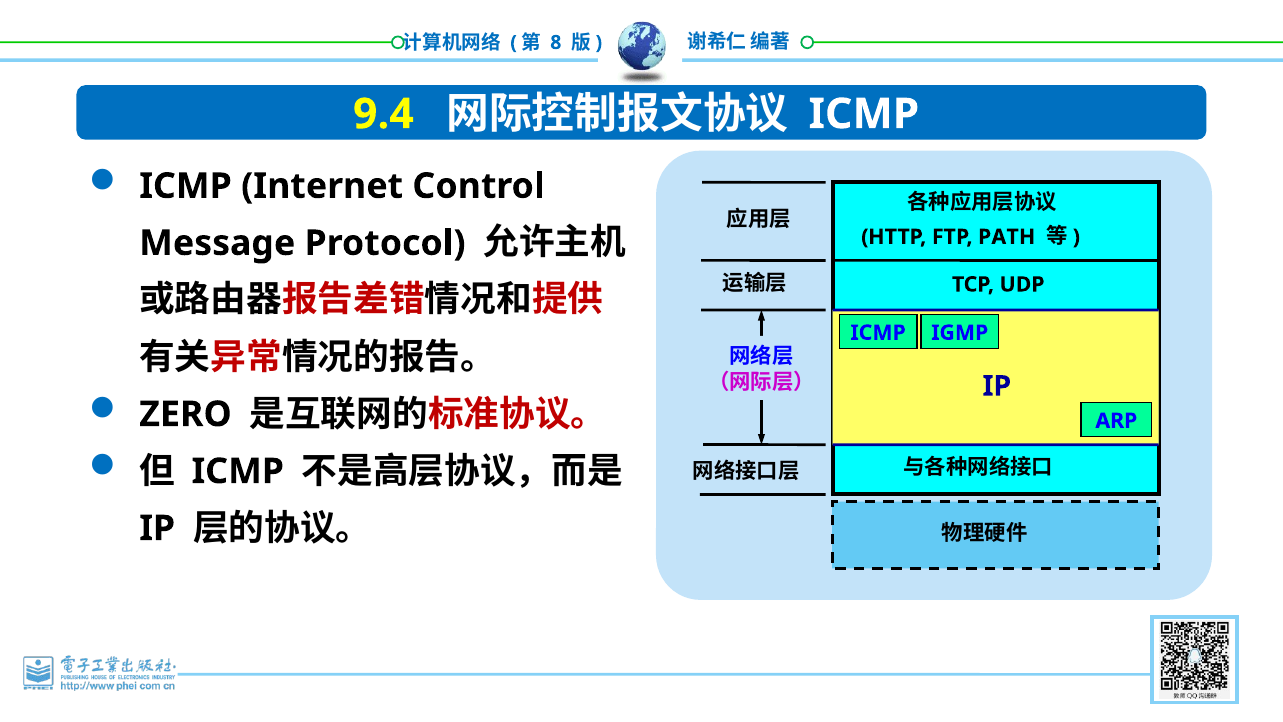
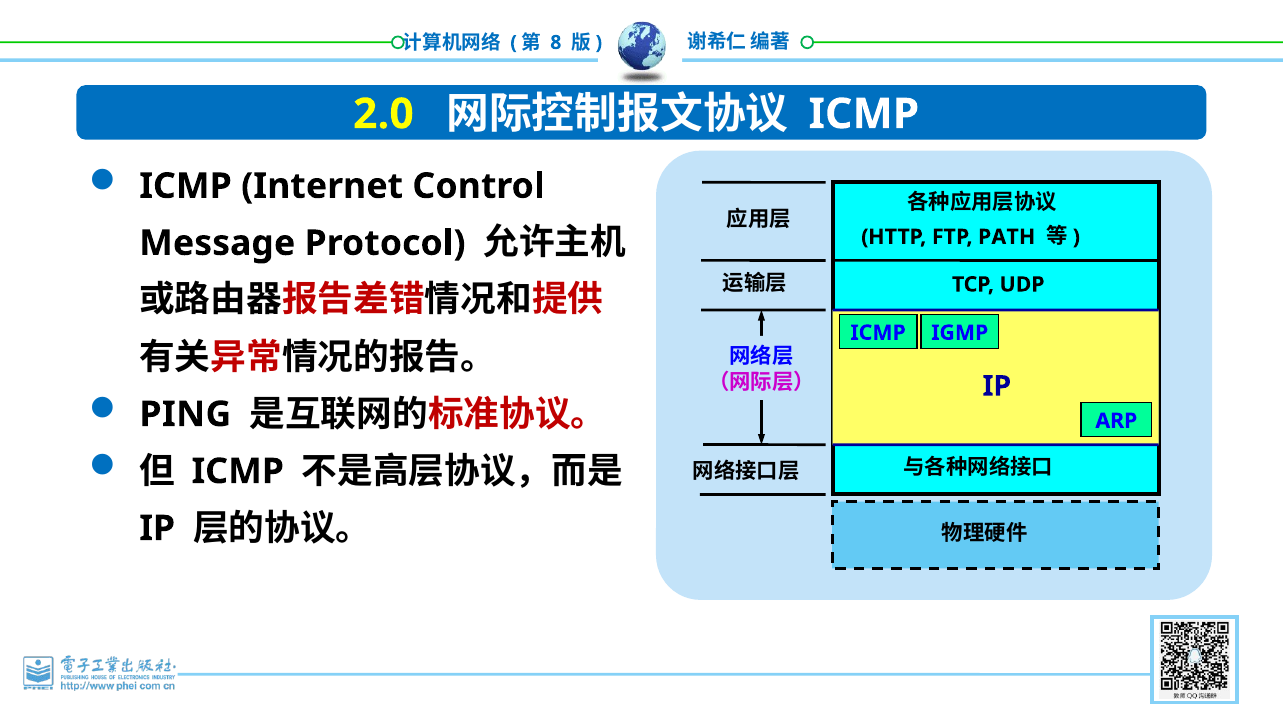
9.4: 9.4 -> 2.0
ZERO: ZERO -> PING
